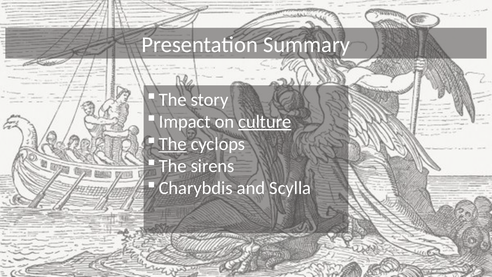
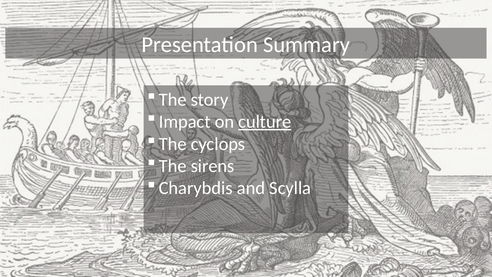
The at (173, 144) underline: present -> none
